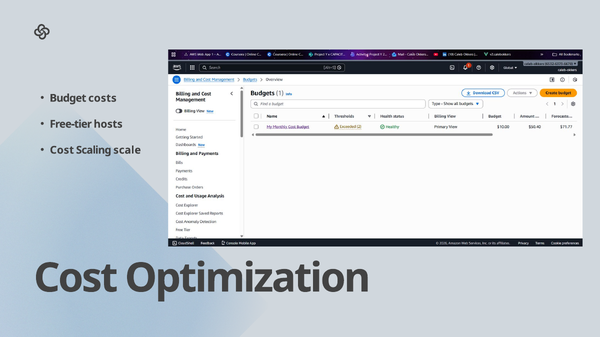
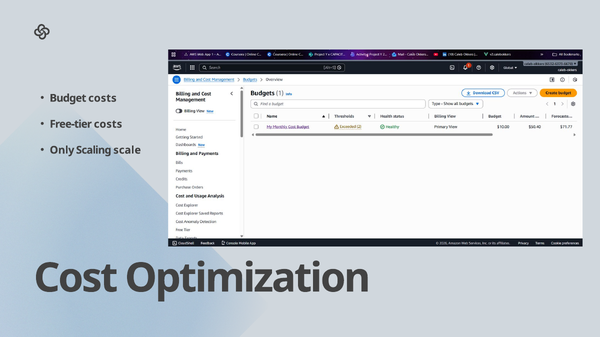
Free-tier hosts: hosts -> costs
Cost at (62, 150): Cost -> Only
